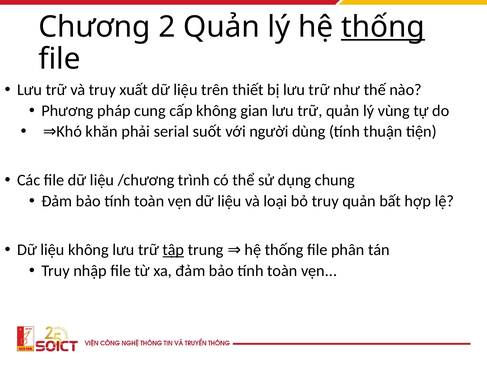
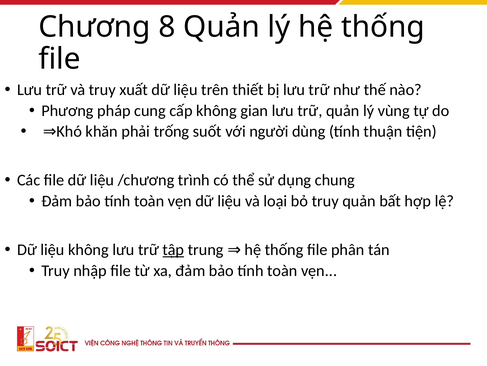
2: 2 -> 8
thống at (383, 27) underline: present -> none
serial: serial -> trống
